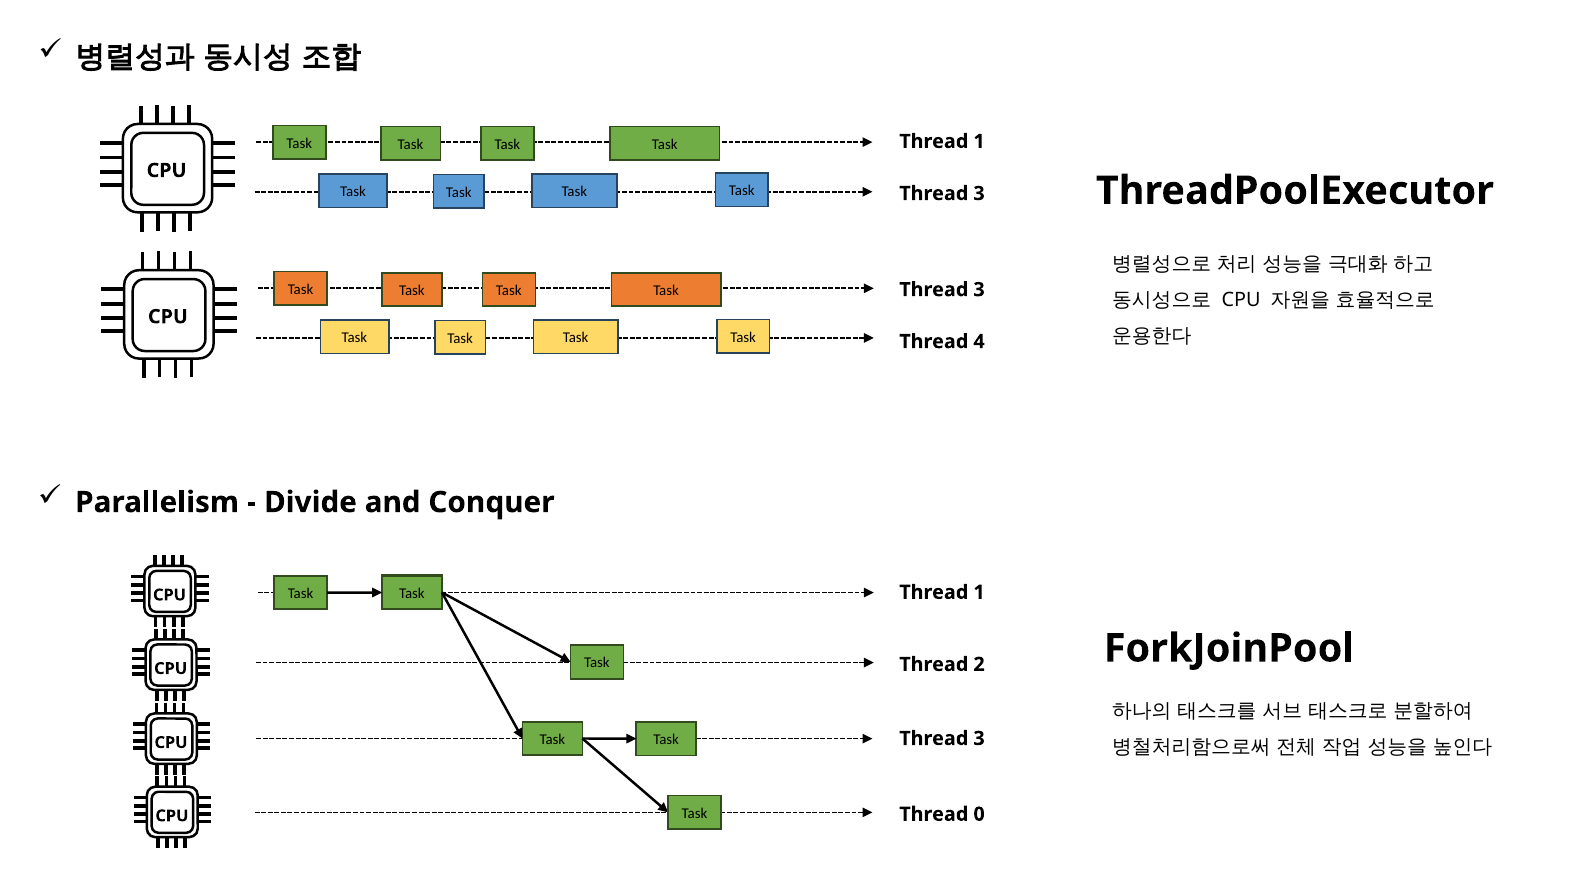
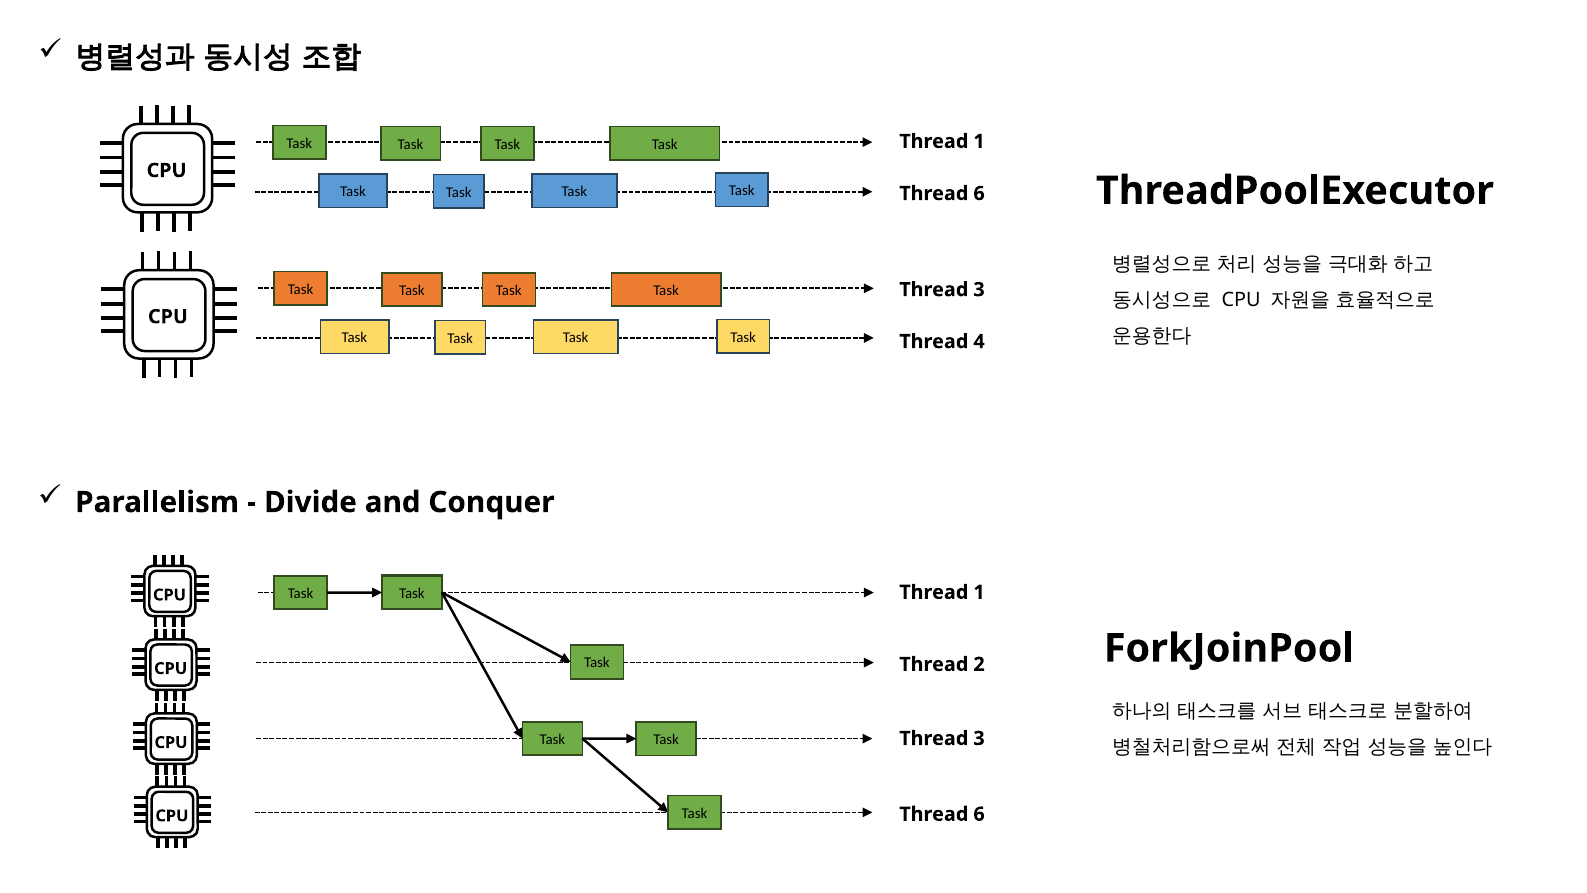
3 at (979, 193): 3 -> 6
0 at (979, 814): 0 -> 6
